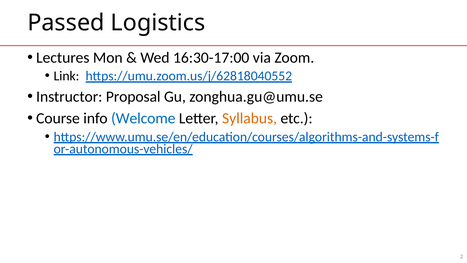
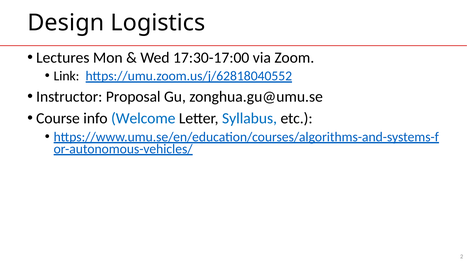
Passed: Passed -> Design
16:30-17:00: 16:30-17:00 -> 17:30-17:00
Syllabus colour: orange -> blue
